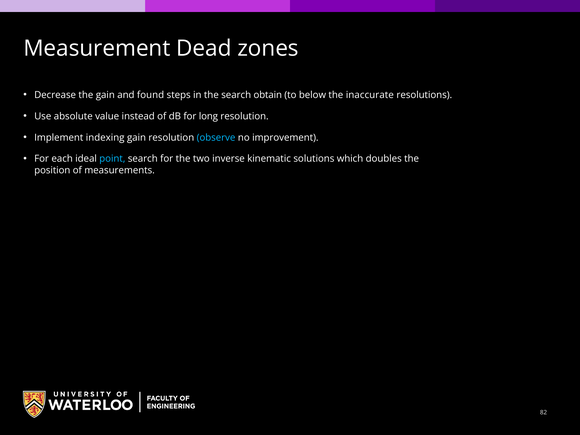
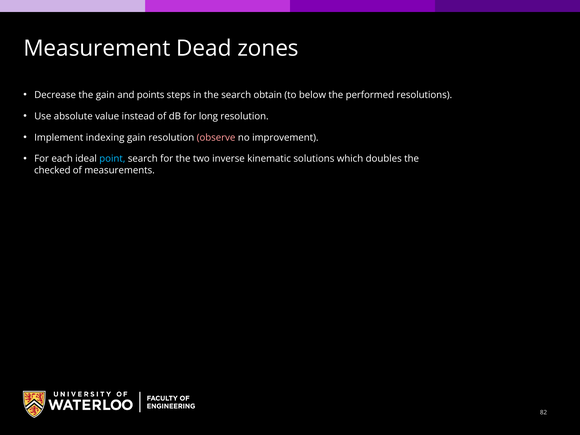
found: found -> points
inaccurate: inaccurate -> performed
observe colour: light blue -> pink
position: position -> checked
